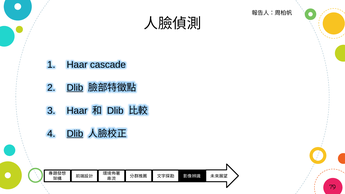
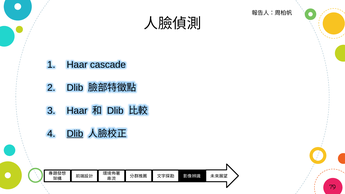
Dlib at (75, 88) underline: present -> none
